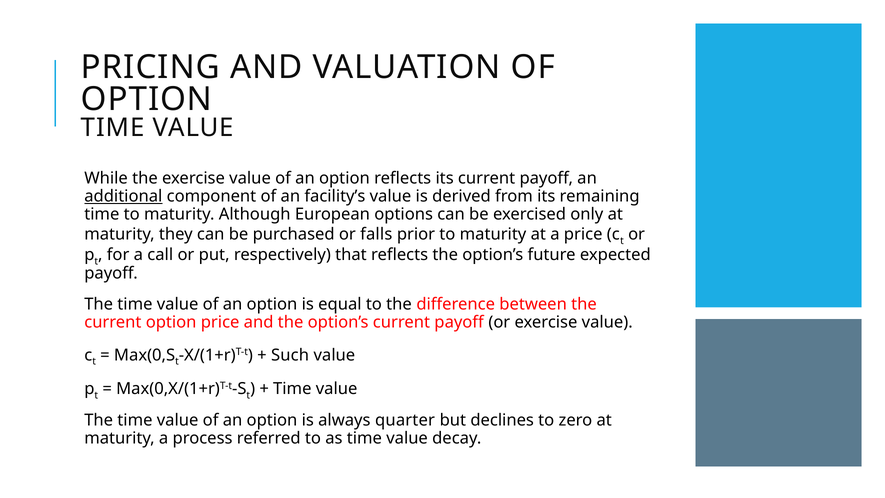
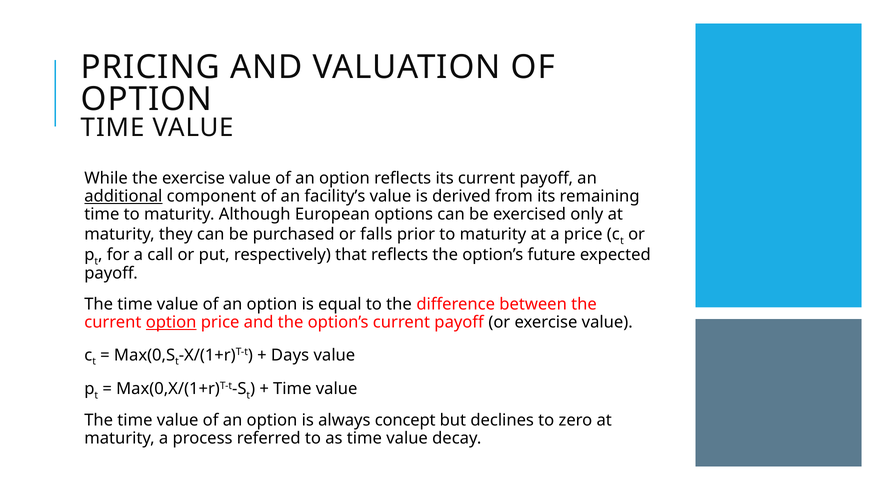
option at (171, 322) underline: none -> present
Such: Such -> Days
quarter: quarter -> concept
